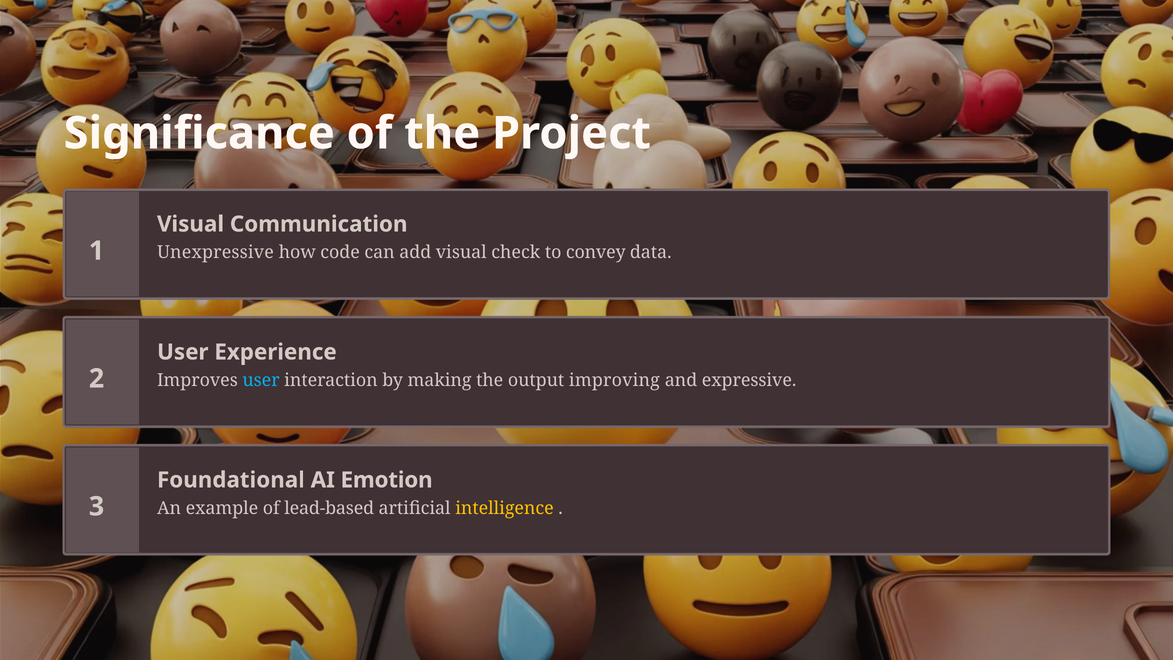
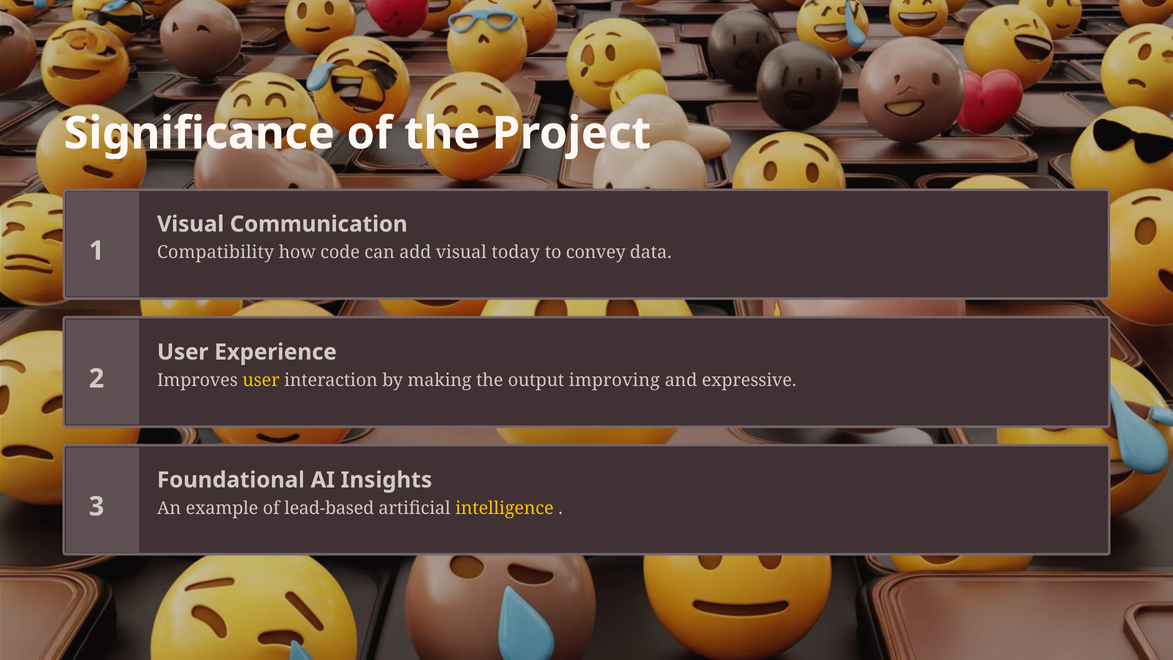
Unexpressive: Unexpressive -> Compatibility
check: check -> today
user at (261, 380) colour: light blue -> yellow
Emotion: Emotion -> Insights
